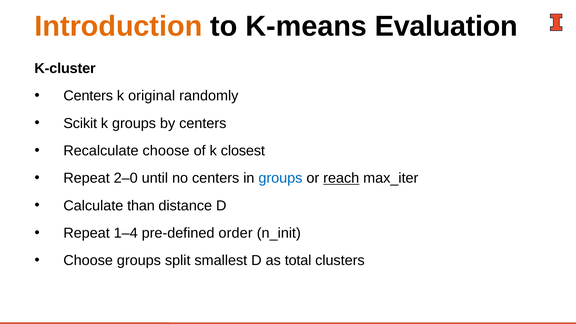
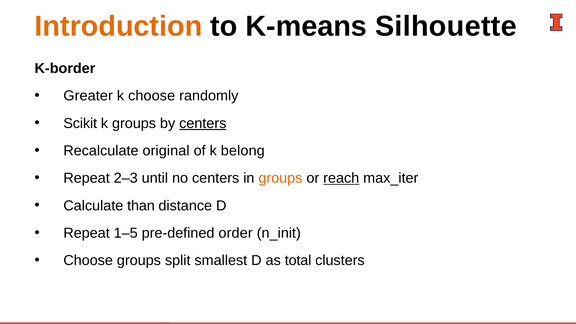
Evaluation: Evaluation -> Silhouette
K-cluster: K-cluster -> K-border
Centers at (88, 96): Centers -> Greater
k original: original -> choose
centers at (203, 123) underline: none -> present
Recalculate choose: choose -> original
closest: closest -> belong
2–0: 2–0 -> 2–3
groups at (280, 178) colour: blue -> orange
1–4: 1–4 -> 1–5
